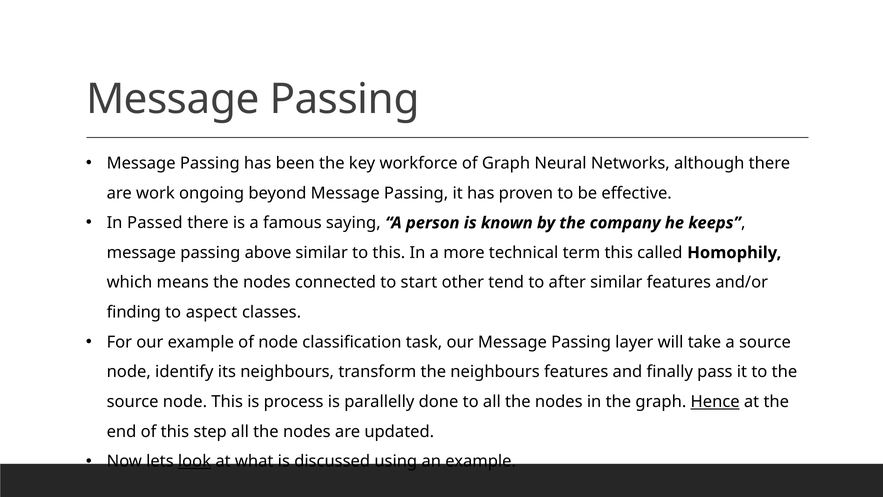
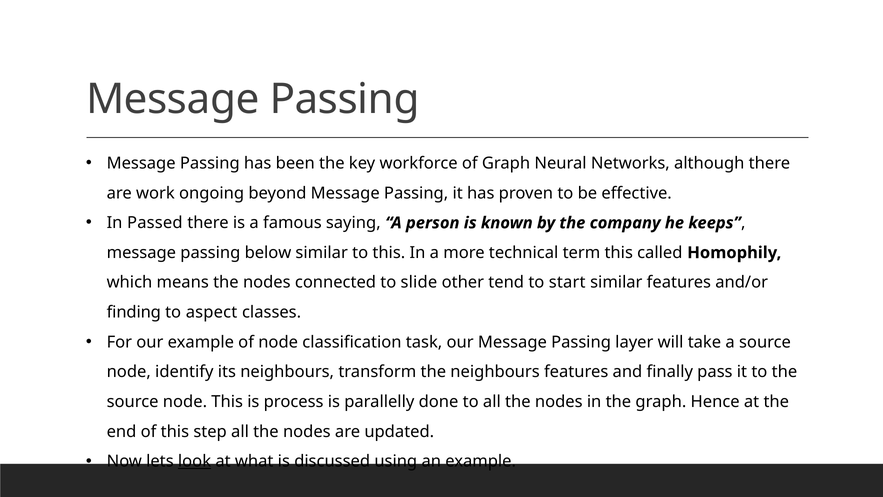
above: above -> below
start: start -> slide
after: after -> start
Hence underline: present -> none
